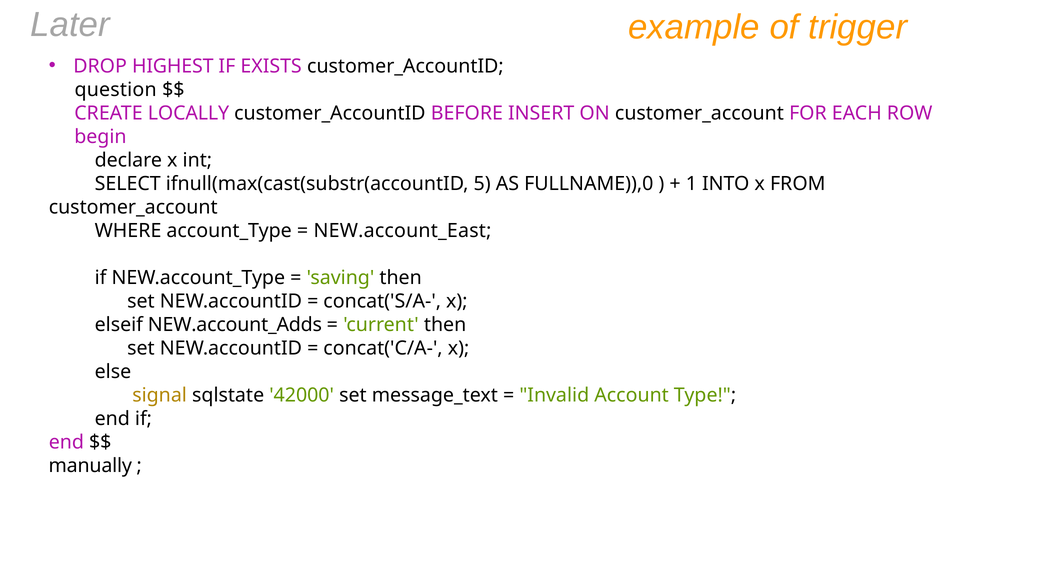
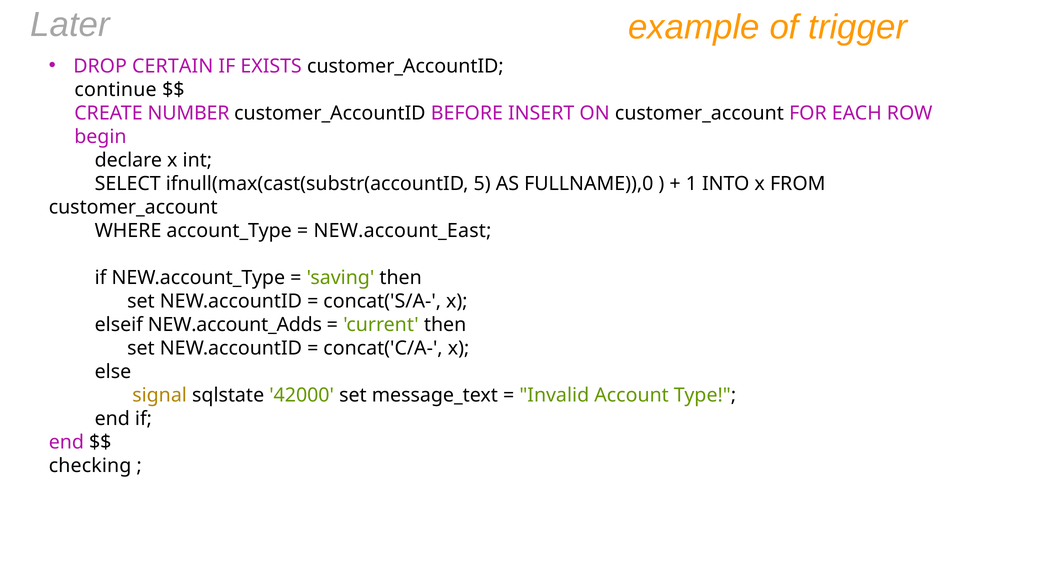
HIGHEST: HIGHEST -> CERTAIN
question: question -> continue
LOCALLY: LOCALLY -> NUMBER
manually: manually -> checking
